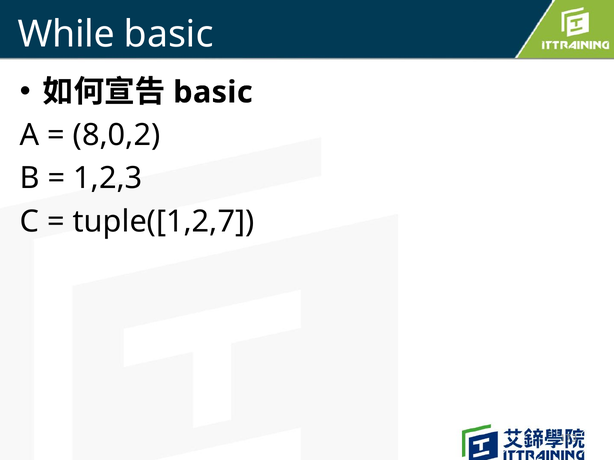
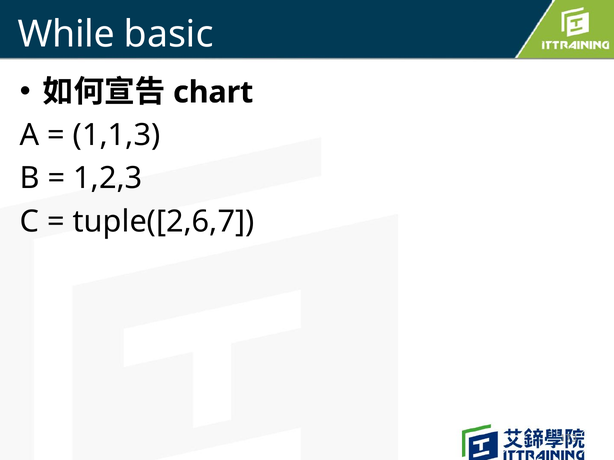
basic at (213, 92): basic -> chart
8,0,2: 8,0,2 -> 1,1,3
tuple([1,2,7: tuple([1,2,7 -> tuple([2,6,7
